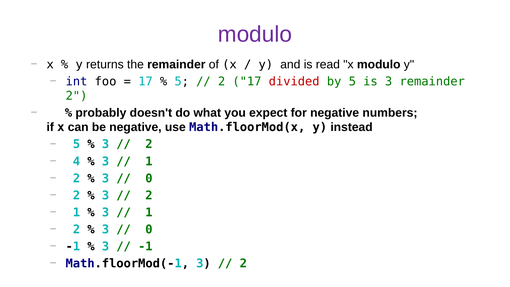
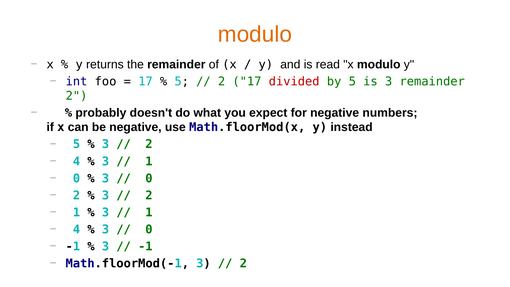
modulo at (255, 34) colour: purple -> orange
2 at (77, 178): 2 -> 0
2 at (77, 229): 2 -> 4
